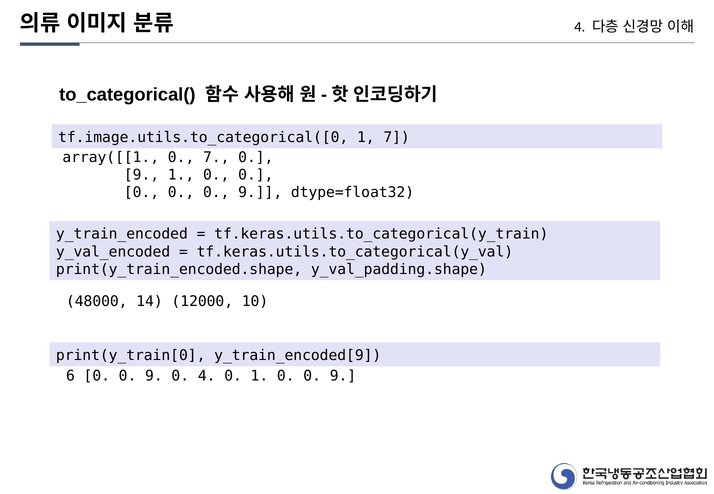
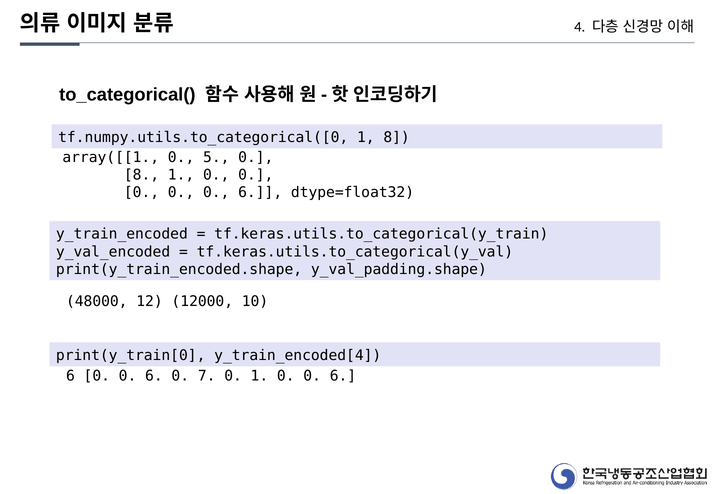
tf.image.utils.to_categorical([0: tf.image.utils.to_categorical([0 -> tf.numpy.utils.to_categorical([0
1 7: 7 -> 8
0 7: 7 -> 5
9 at (142, 175): 9 -> 8
0 0 0 9: 9 -> 6
14: 14 -> 12
y_train_encoded[9: y_train_encoded[9 -> y_train_encoded[4
6 0 0 9: 9 -> 6
0 4: 4 -> 7
1 0 0 9: 9 -> 6
